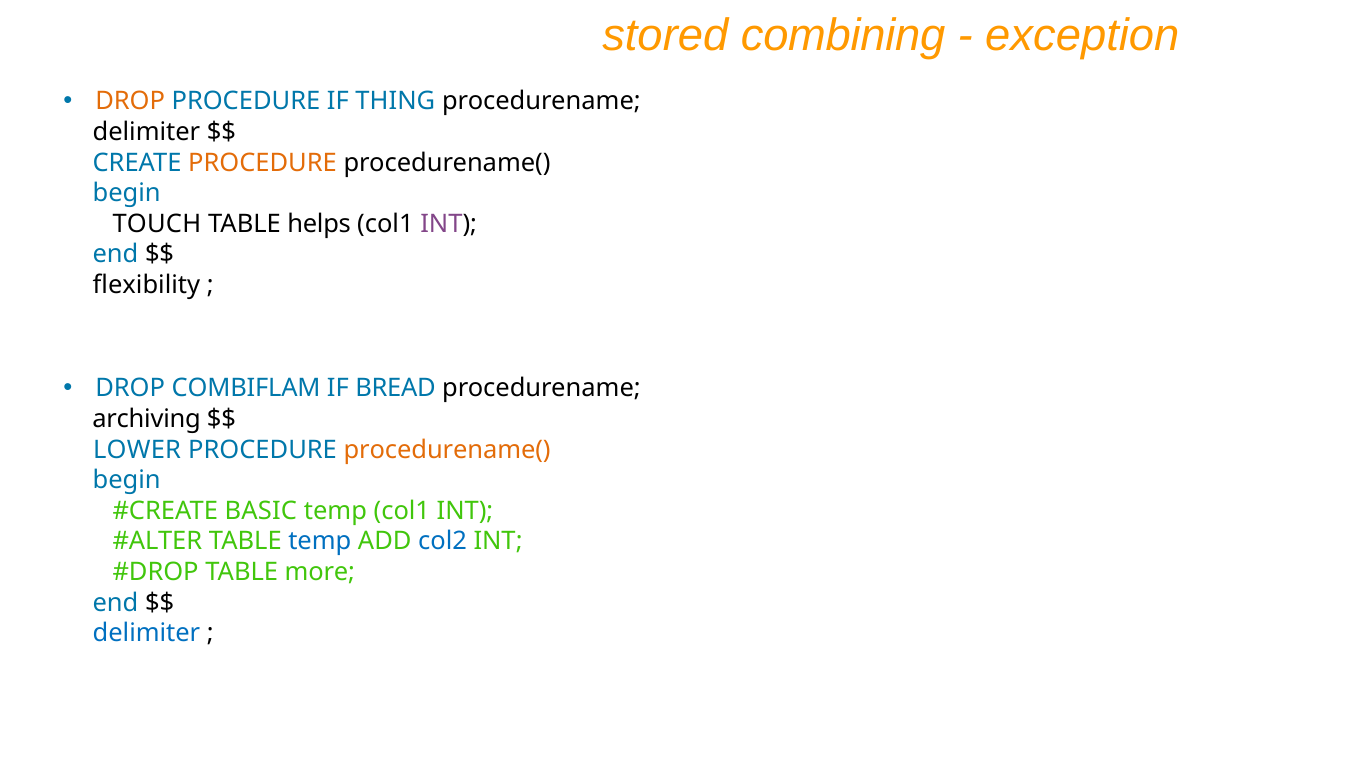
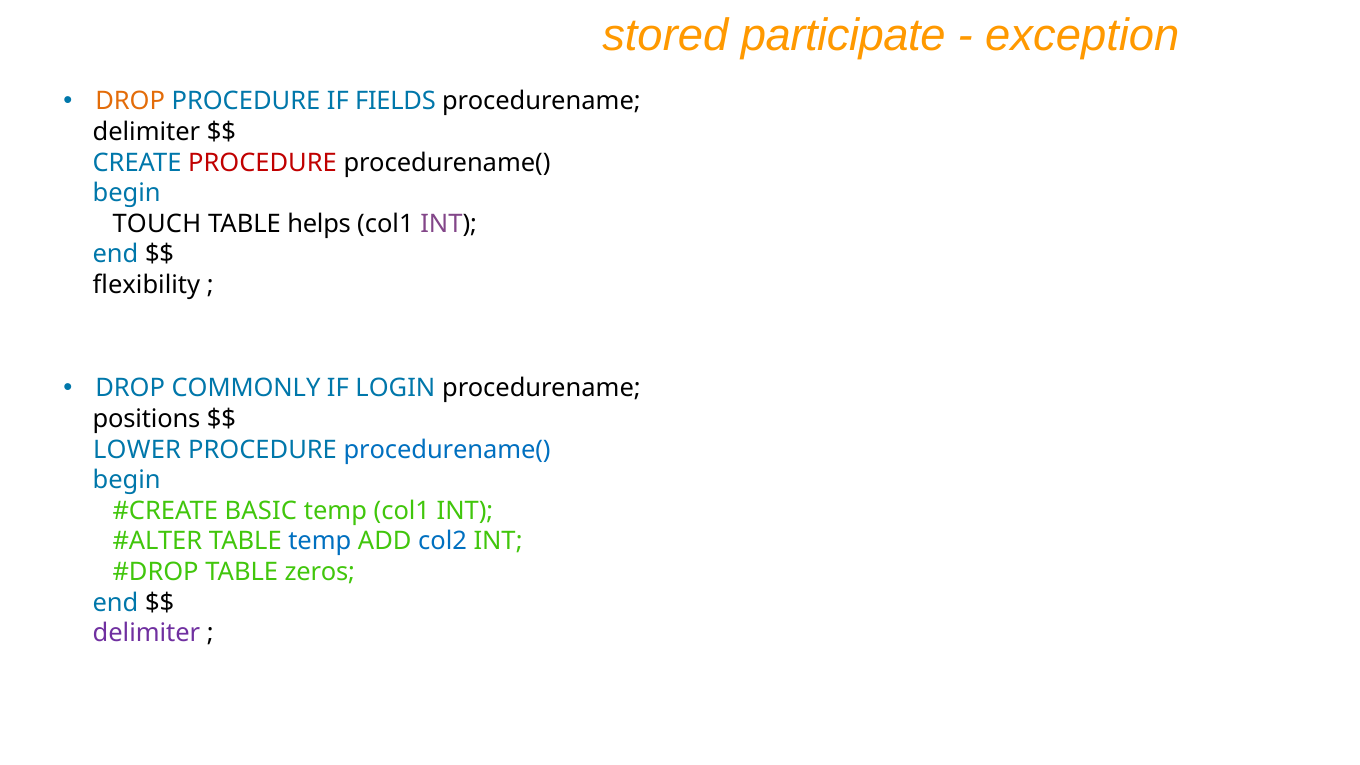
combining: combining -> participate
THING: THING -> FIELDS
PROCEDURE at (263, 163) colour: orange -> red
COMBIFLAM: COMBIFLAM -> COMMONLY
BREAD: BREAD -> LOGIN
archiving: archiving -> positions
procedurename( at (447, 450) colour: orange -> blue
more: more -> zeros
delimiter at (146, 633) colour: blue -> purple
